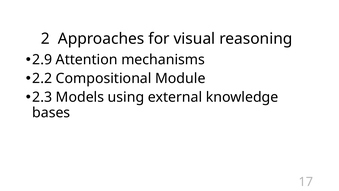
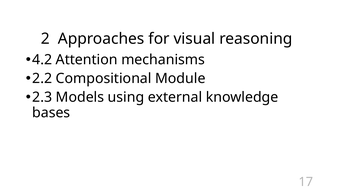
2.9: 2.9 -> 4.2
